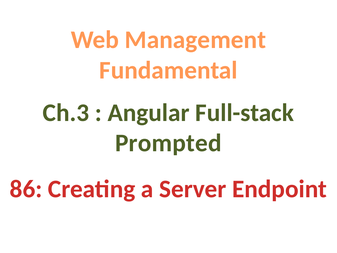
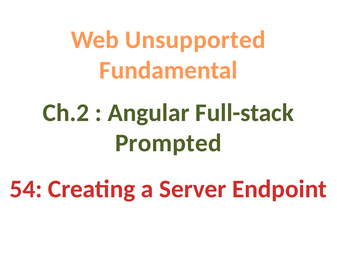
Management: Management -> Unsupported
Ch.3: Ch.3 -> Ch.2
86: 86 -> 54
